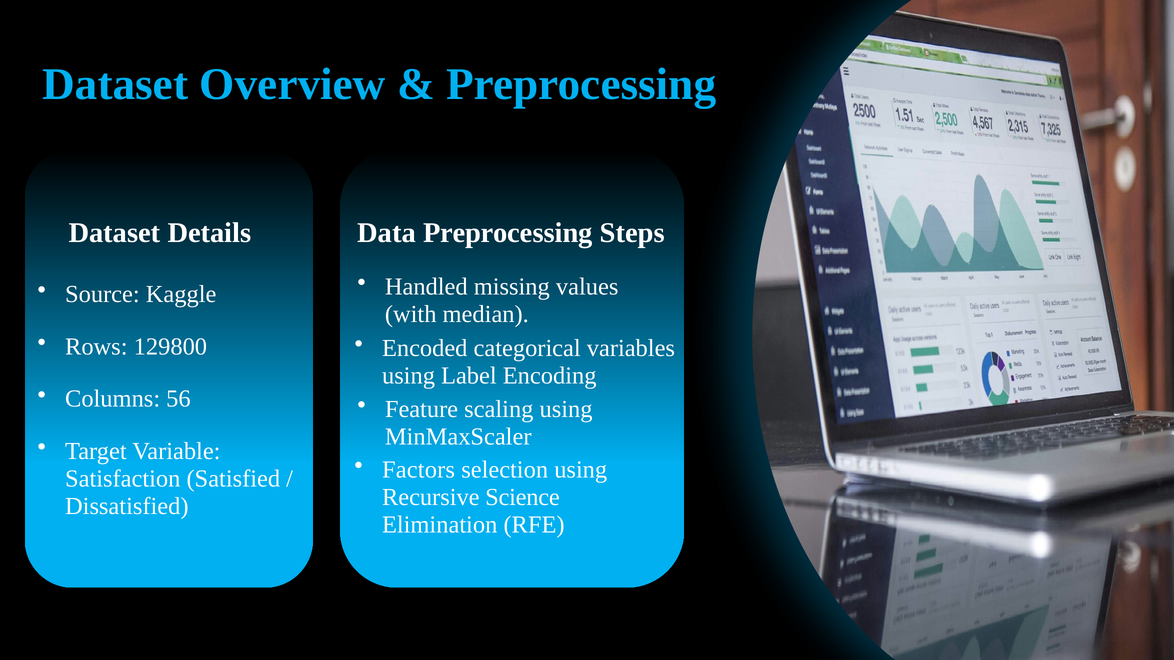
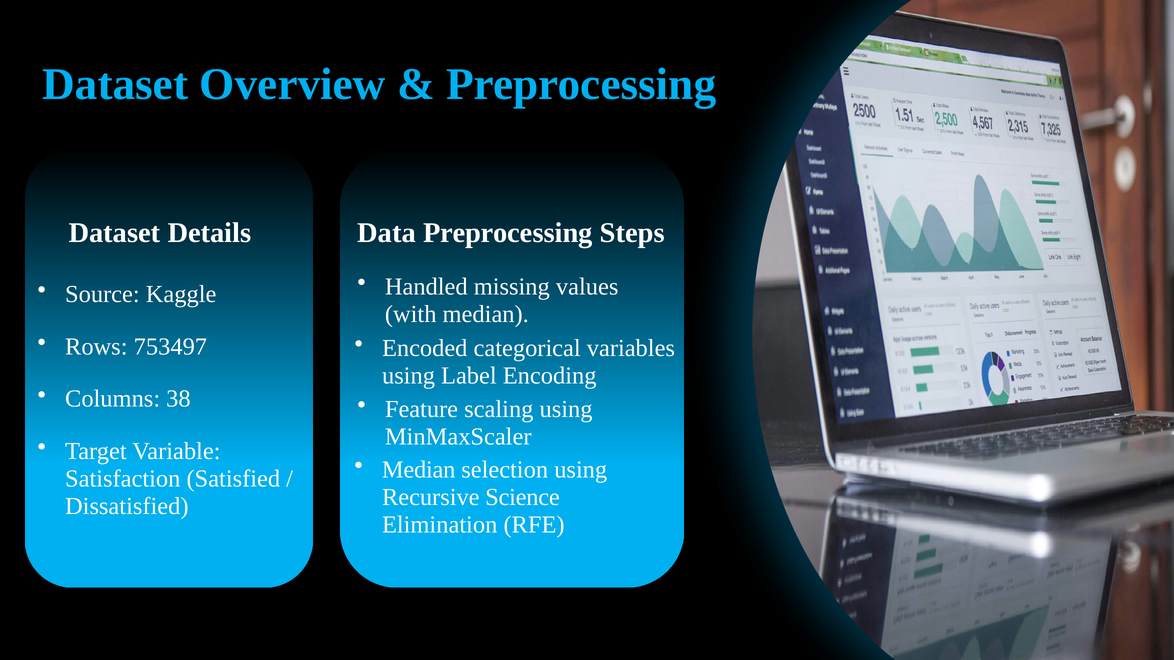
129800: 129800 -> 753497
56: 56 -> 38
Factors at (419, 470): Factors -> Median
